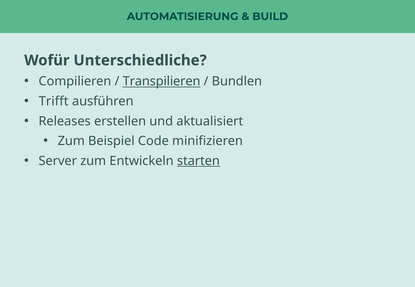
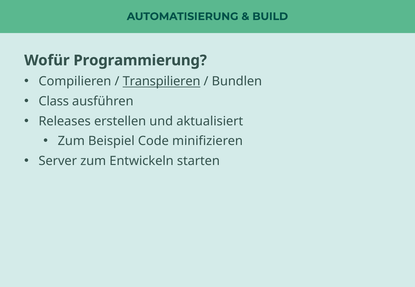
Unterschiedliche: Unterschiedliche -> Programmierung
Trifft: Trifft -> Class
starten underline: present -> none
